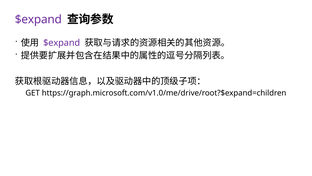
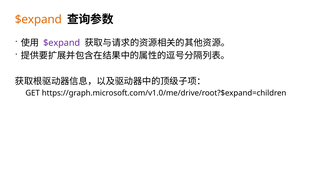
$expand at (38, 20) colour: purple -> orange
